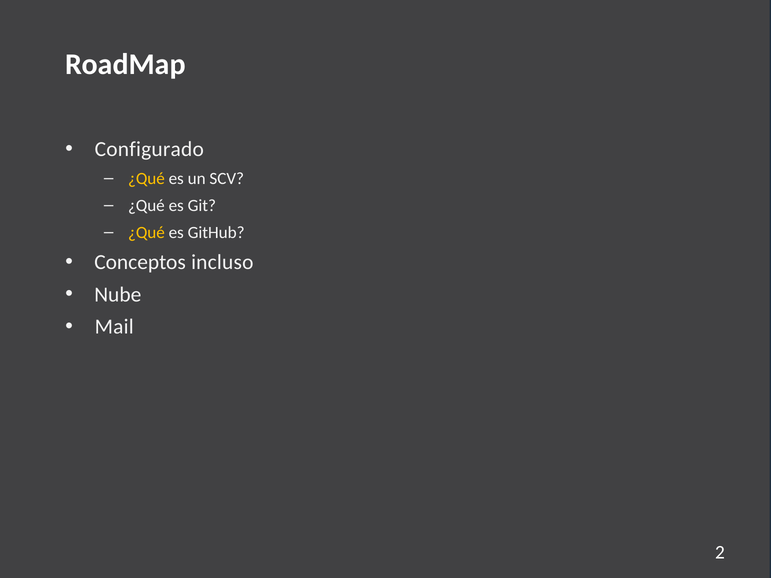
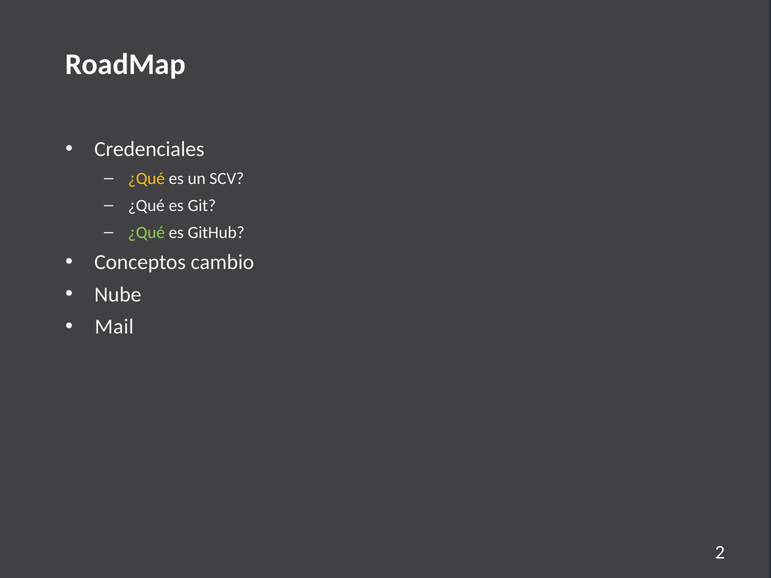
Configurado: Configurado -> Credenciales
¿Qué at (146, 233) colour: yellow -> light green
incluso: incluso -> cambio
